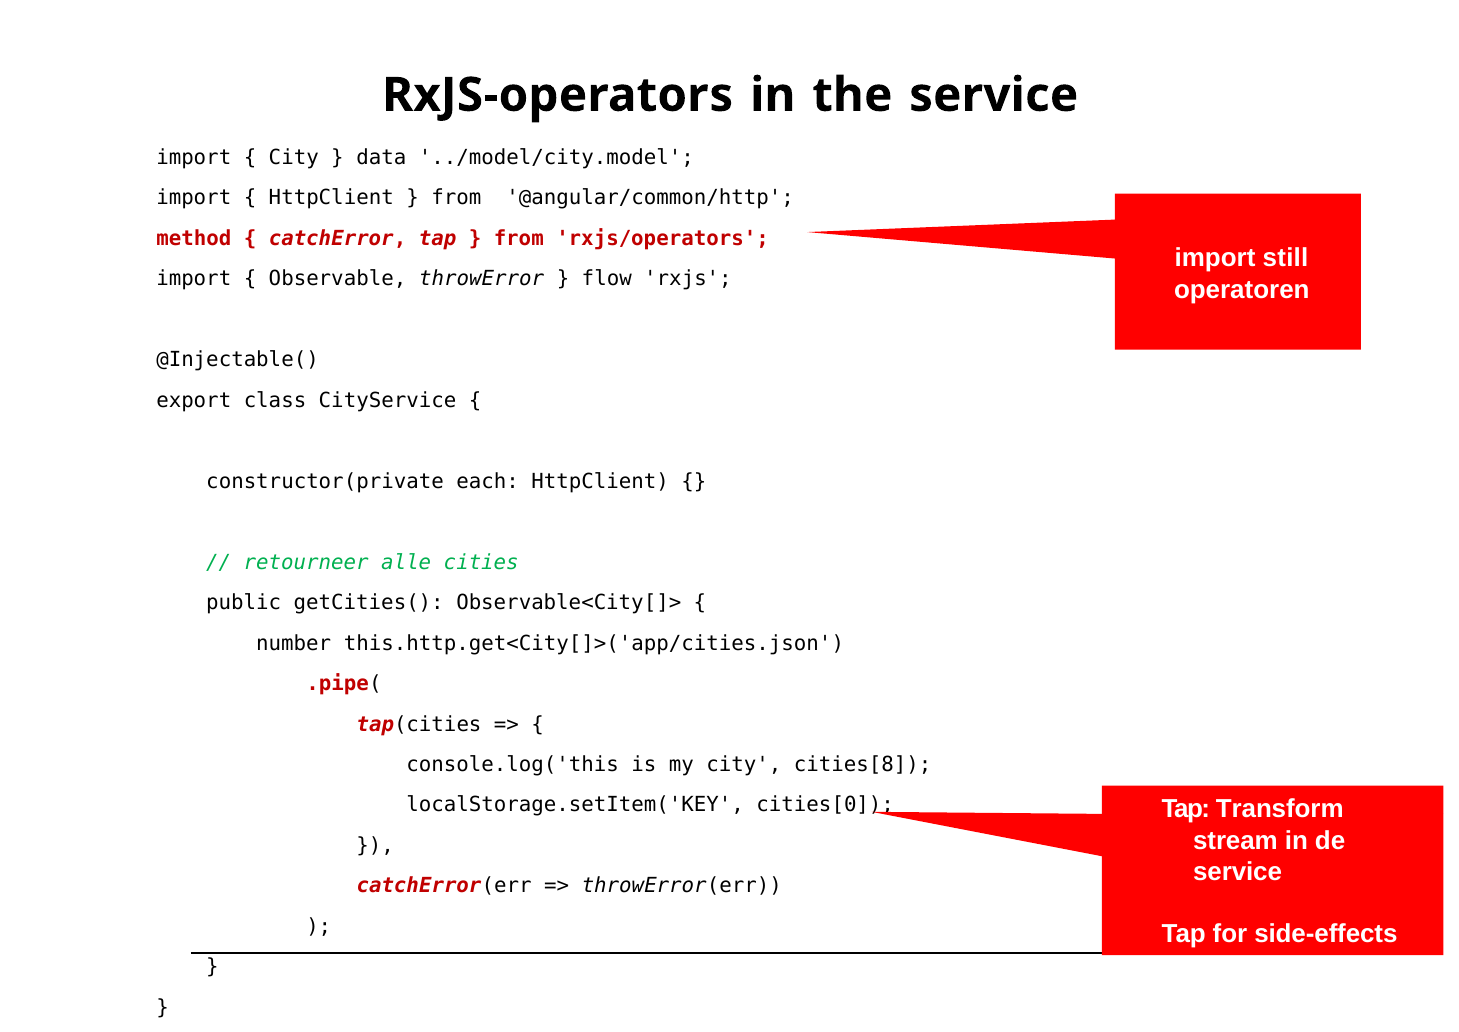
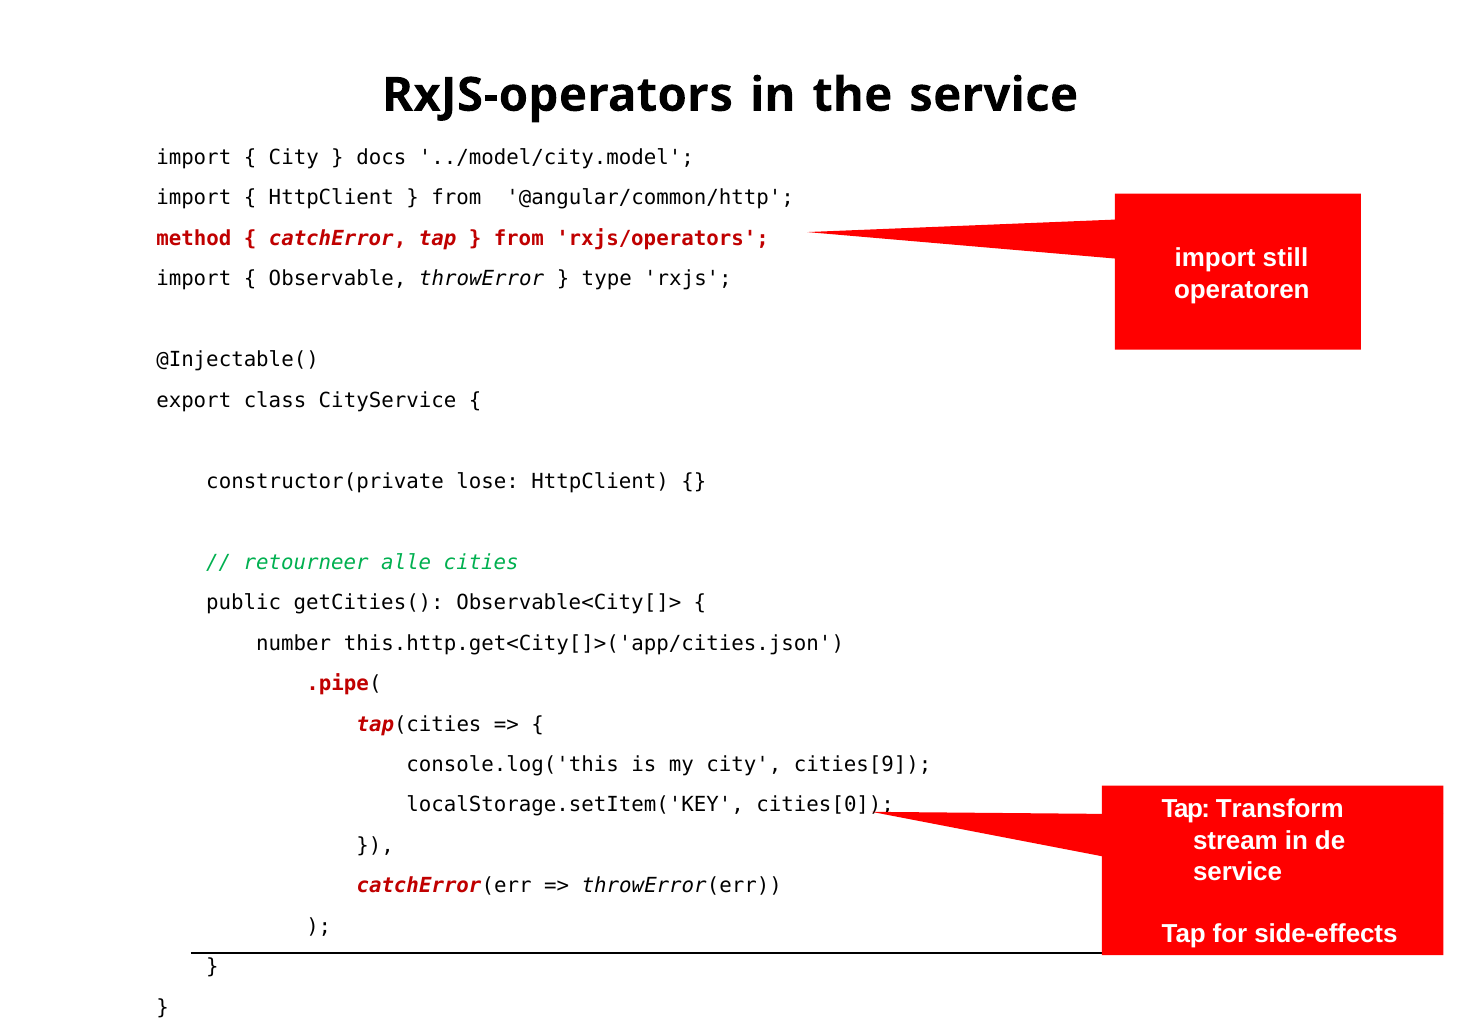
data: data -> docs
flow: flow -> type
each: each -> lose
cities[8: cities[8 -> cities[9
